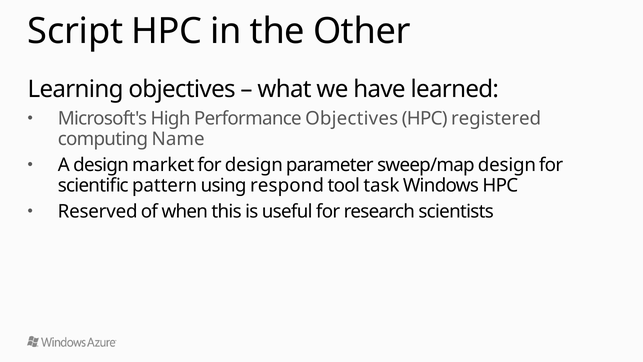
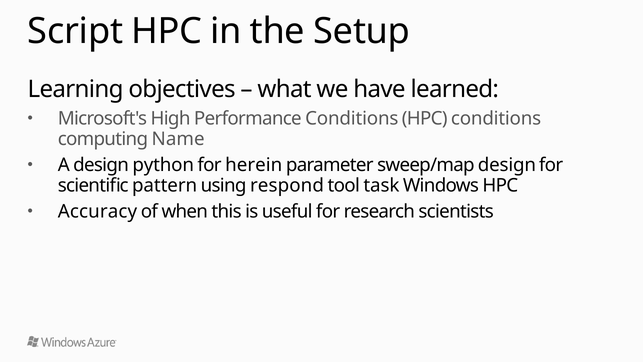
Other: Other -> Setup
Performance Objectives: Objectives -> Conditions
HPC registered: registered -> conditions
market: market -> python
for design: design -> herein
Reserved: Reserved -> Accuracy
